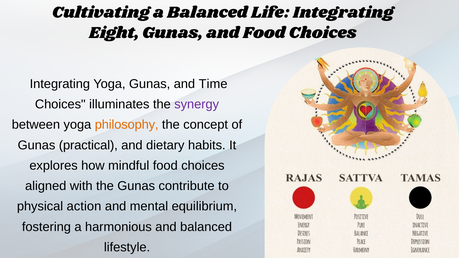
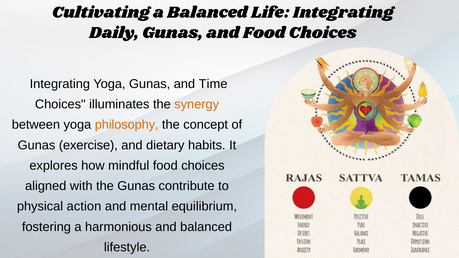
Eight: Eight -> Daily
synergy colour: purple -> orange
practical: practical -> exercise
